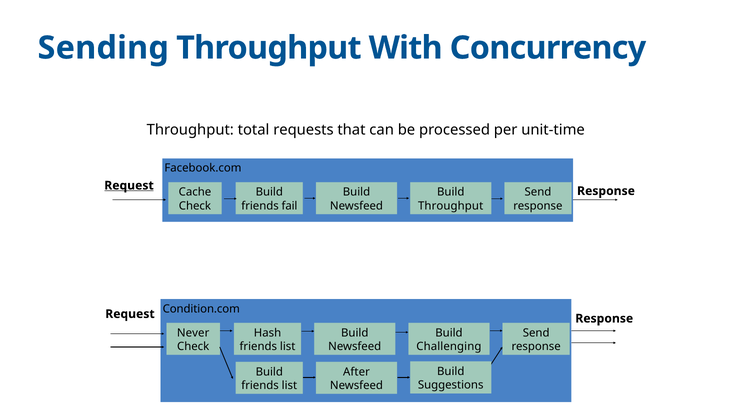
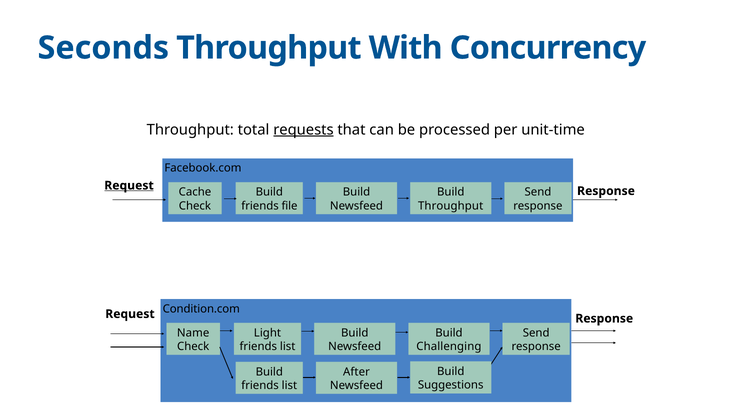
Sending: Sending -> Seconds
requests underline: none -> present
fail: fail -> file
Never: Never -> Name
Hash: Hash -> Light
